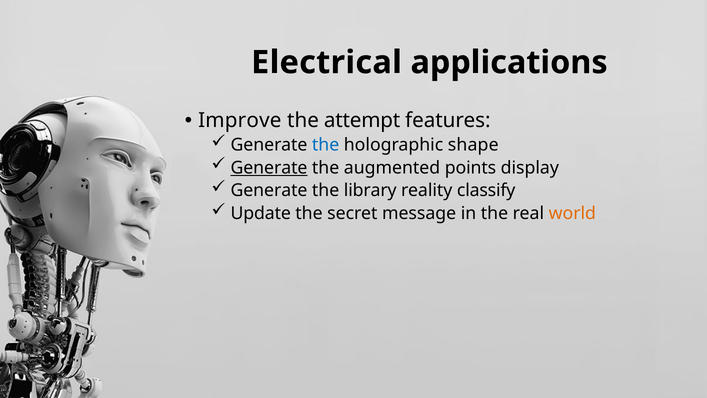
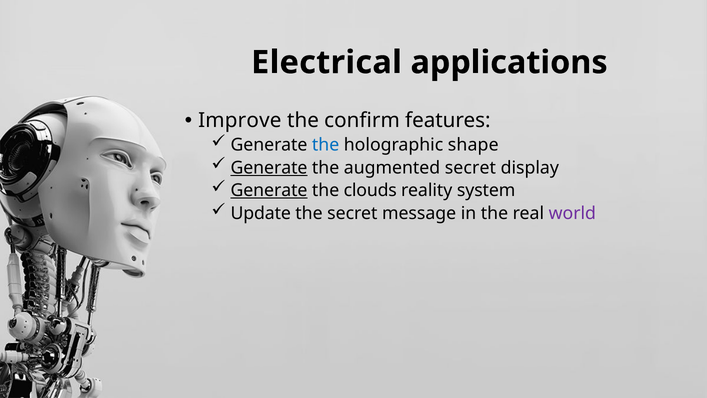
attempt: attempt -> confirm
augmented points: points -> secret
Generate at (269, 190) underline: none -> present
library: library -> clouds
classify: classify -> system
world colour: orange -> purple
